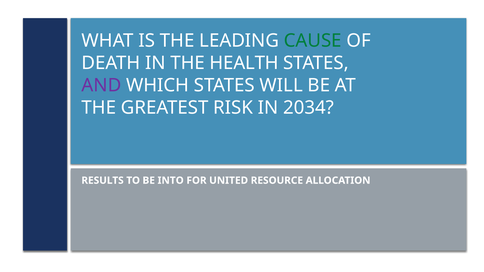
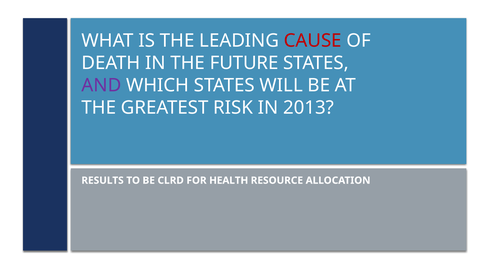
CAUSE colour: green -> red
HEALTH: HEALTH -> FUTURE
2034: 2034 -> 2013
INTO: INTO -> CLRD
UNITED: UNITED -> HEALTH
